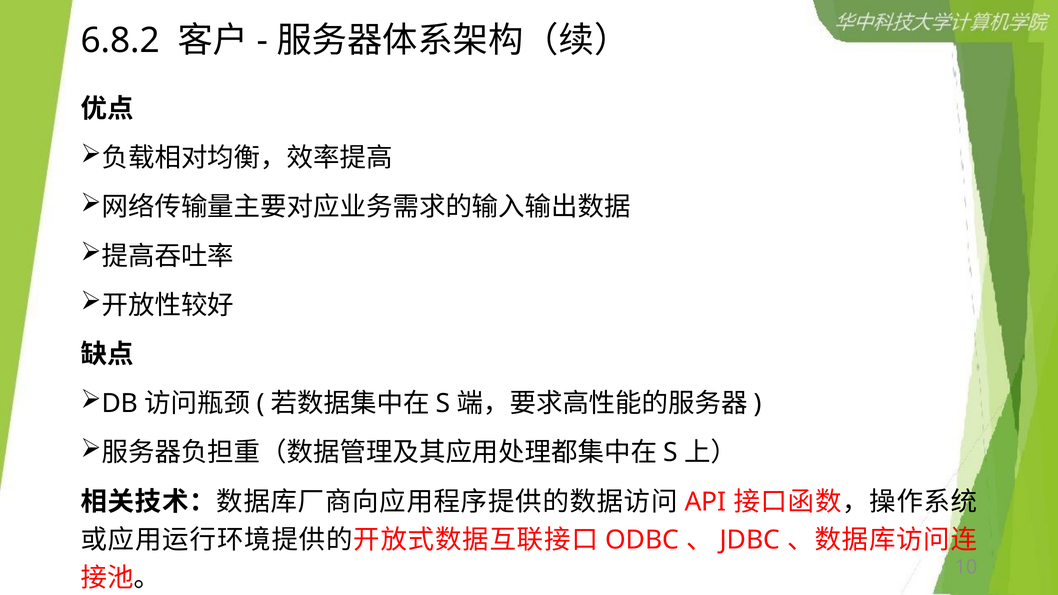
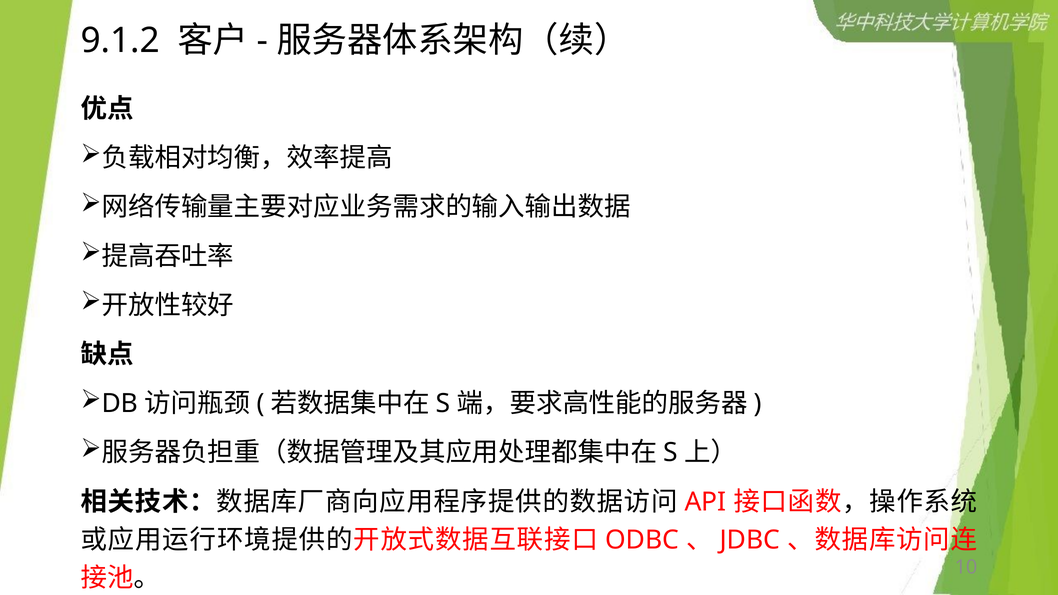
6.8.2: 6.8.2 -> 9.1.2
